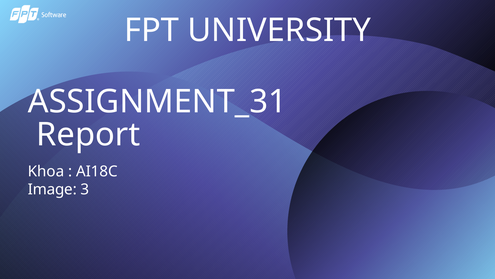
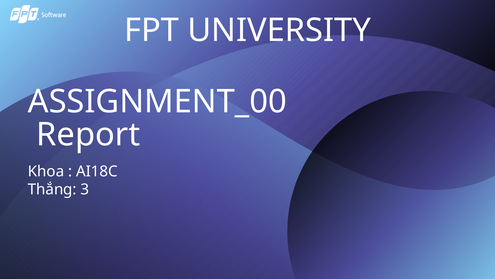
ASSIGNMENT_31: ASSIGNMENT_31 -> ASSIGNMENT_00
Image: Image -> Thắng
